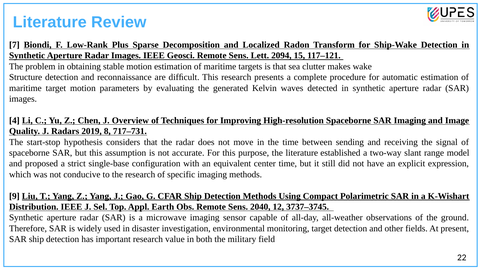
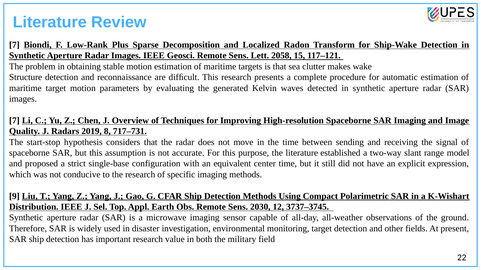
2094: 2094 -> 2058
4 at (14, 121): 4 -> 7
2040: 2040 -> 2030
